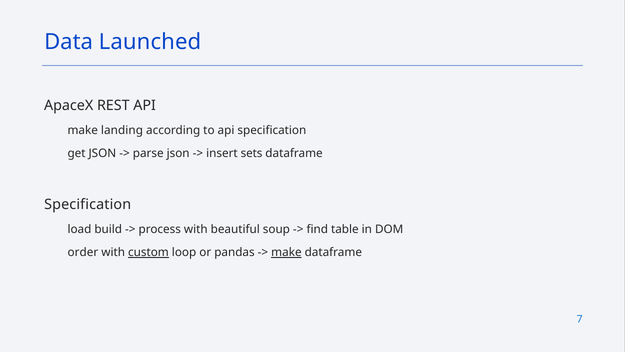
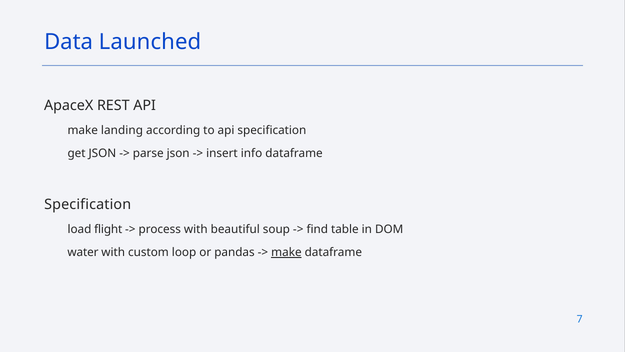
sets: sets -> info
build: build -> flight
order: order -> water
custom underline: present -> none
